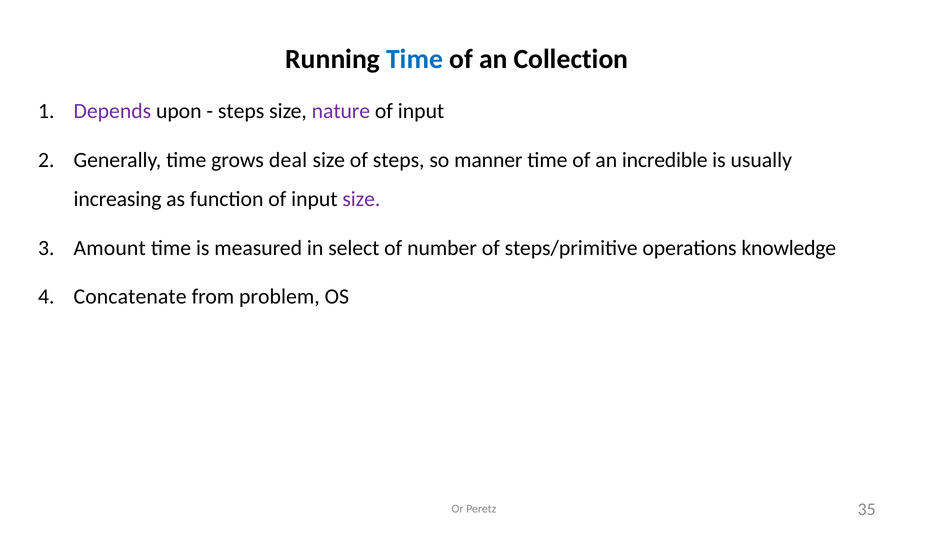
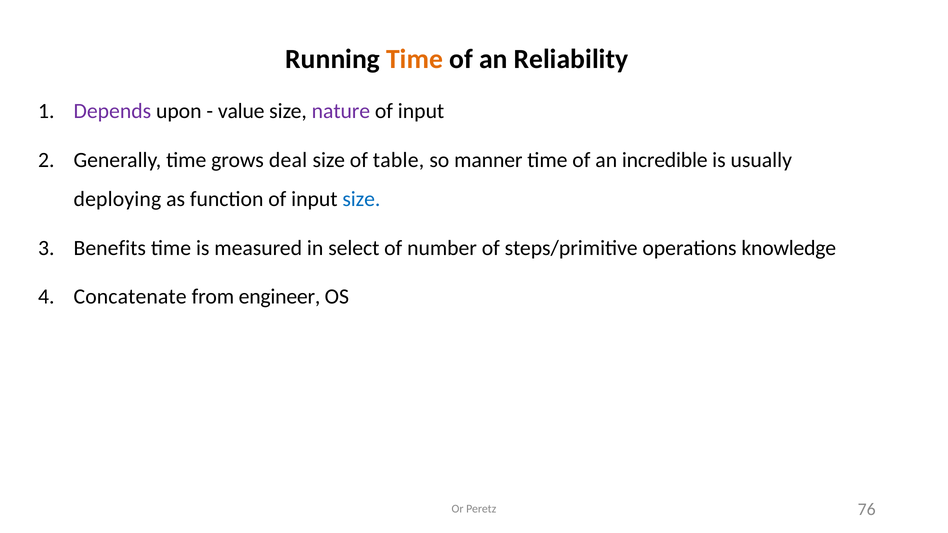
Time at (415, 59) colour: blue -> orange
Collection: Collection -> Reliability
steps at (241, 111): steps -> value
of steps: steps -> table
increasing: increasing -> deploying
size at (361, 199) colour: purple -> blue
Amount: Amount -> Benefits
problem: problem -> engineer
35: 35 -> 76
